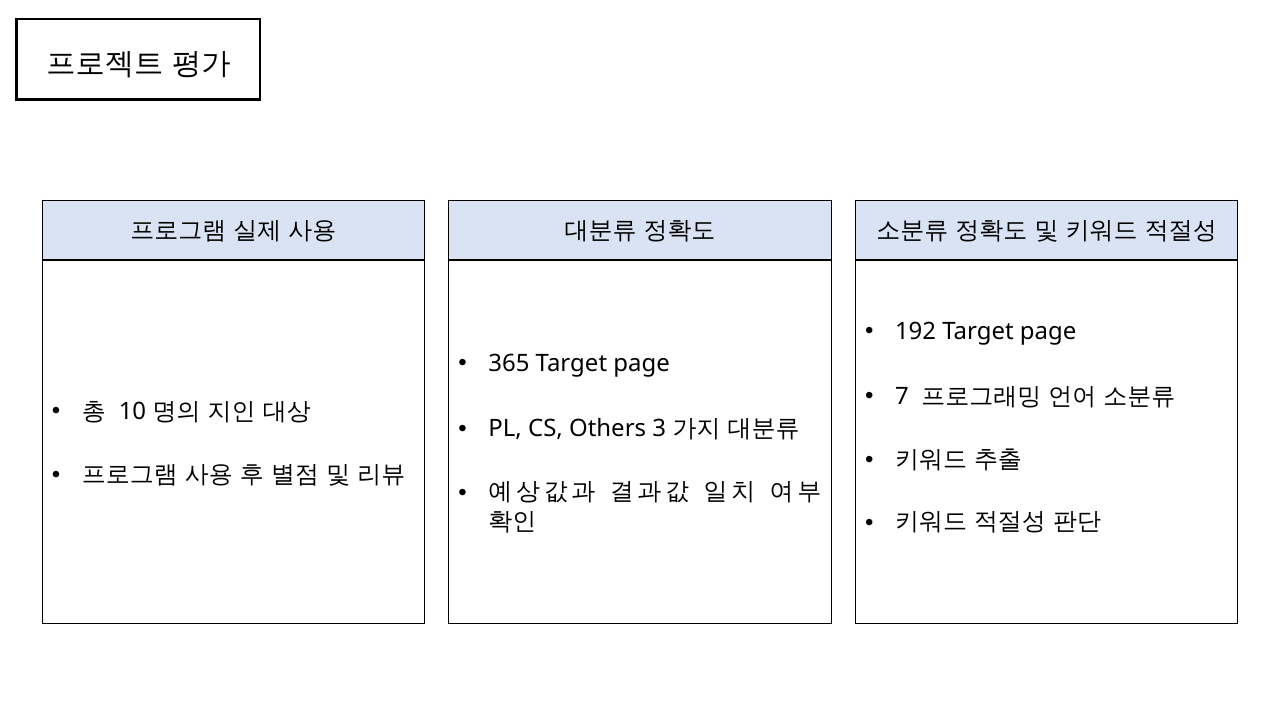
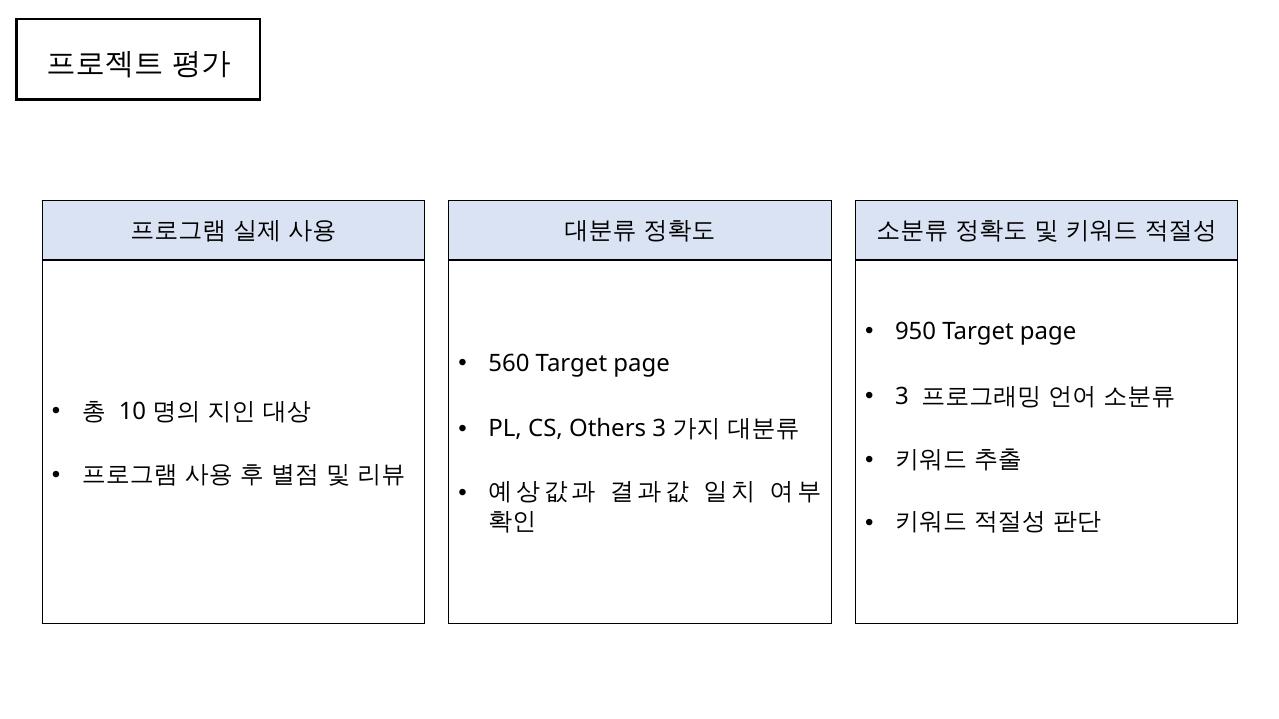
192: 192 -> 950
365: 365 -> 560
7 at (902, 397): 7 -> 3
